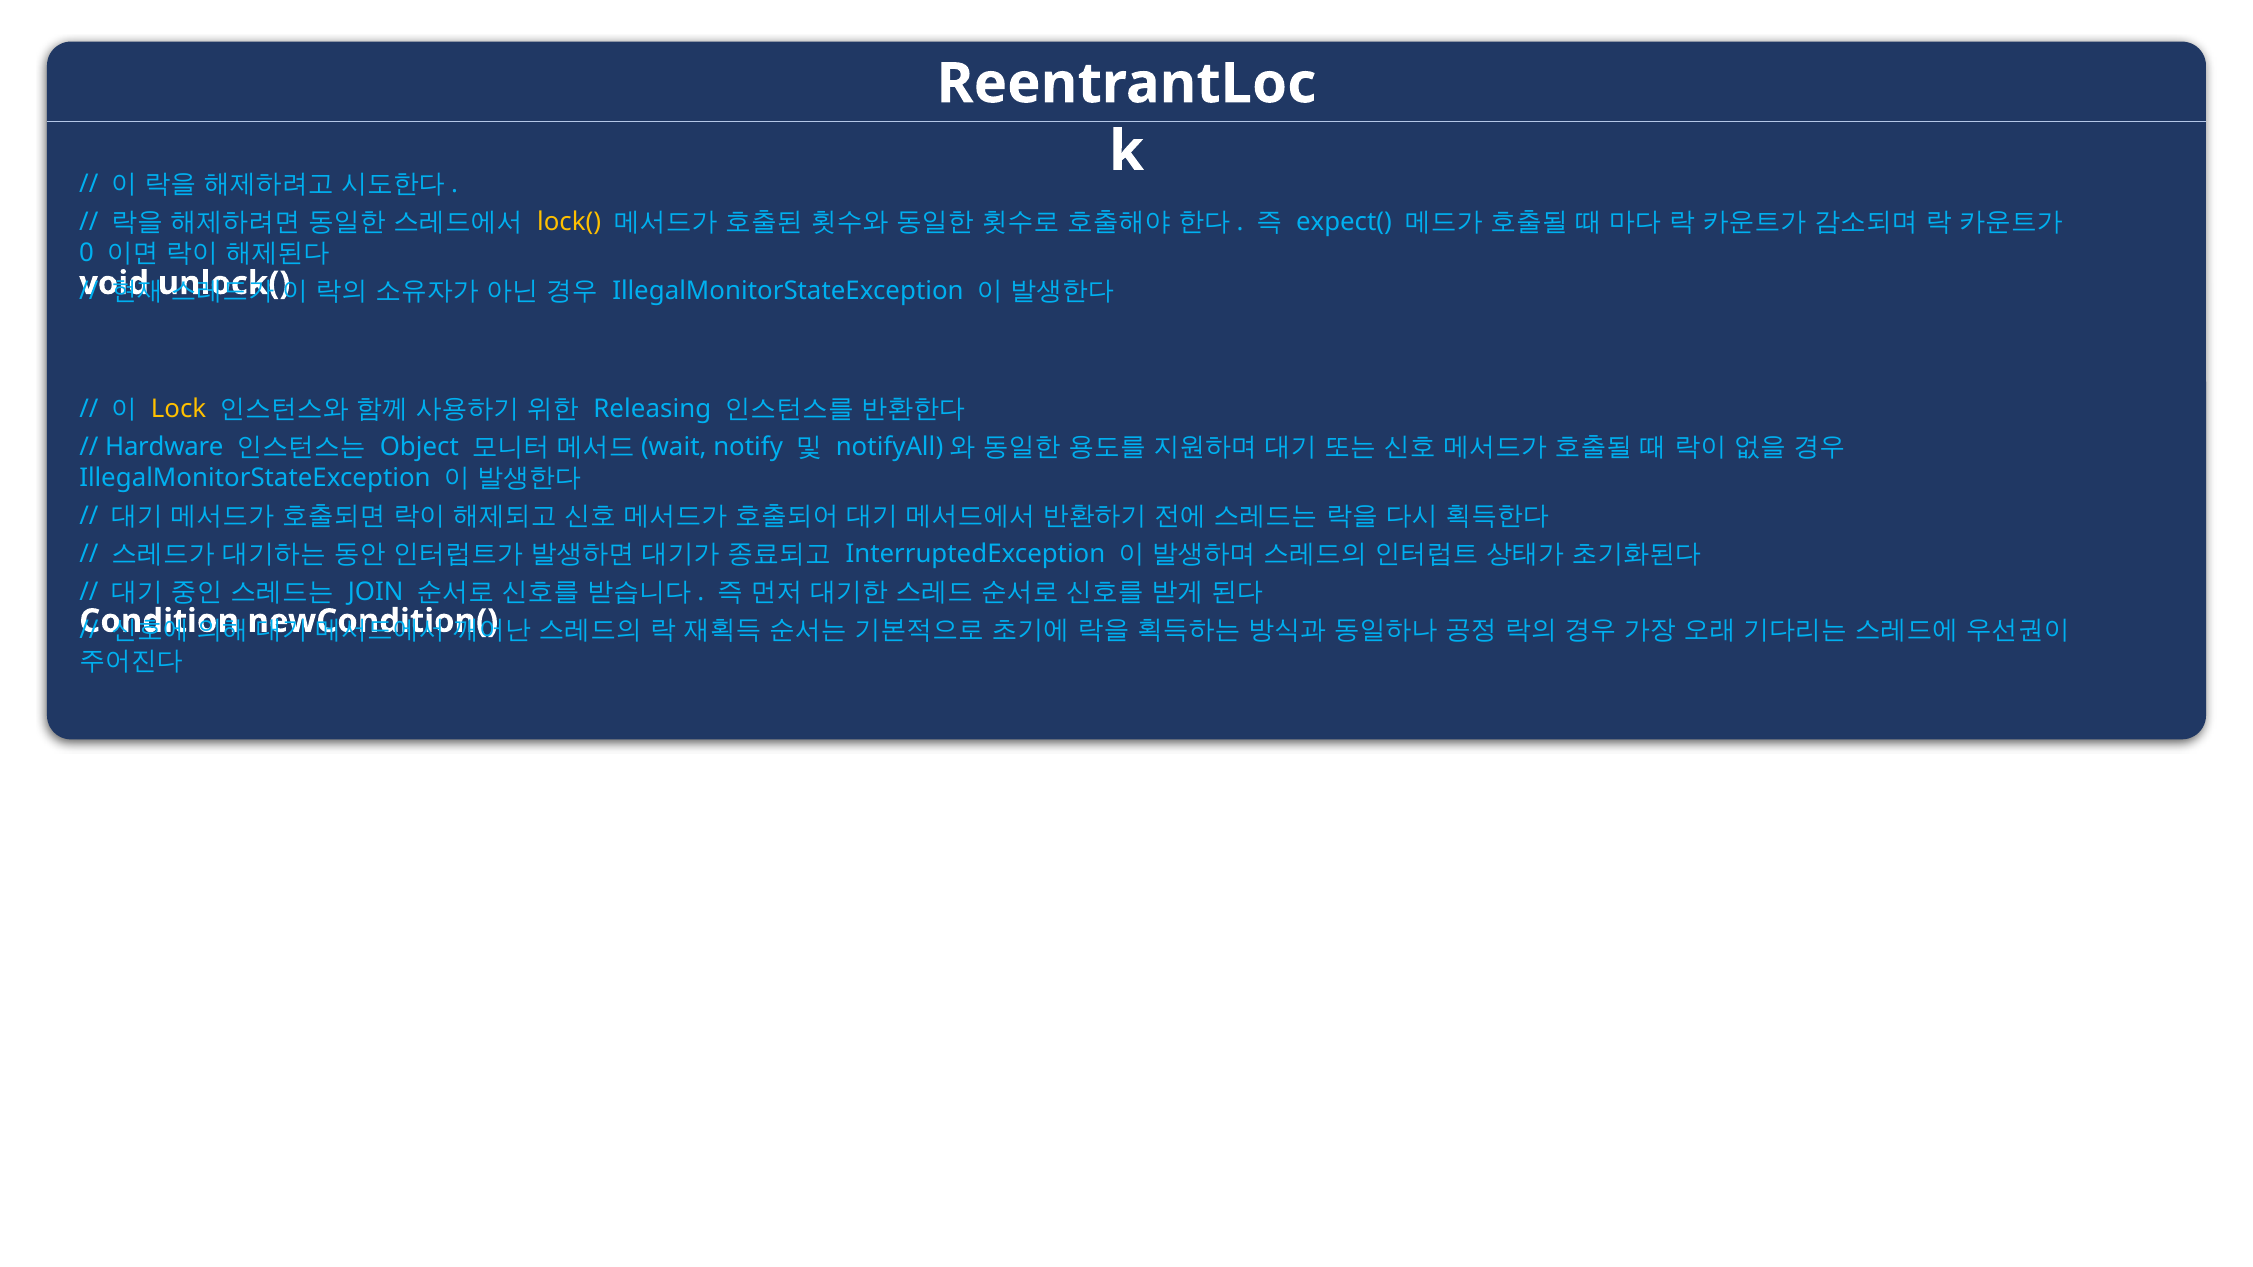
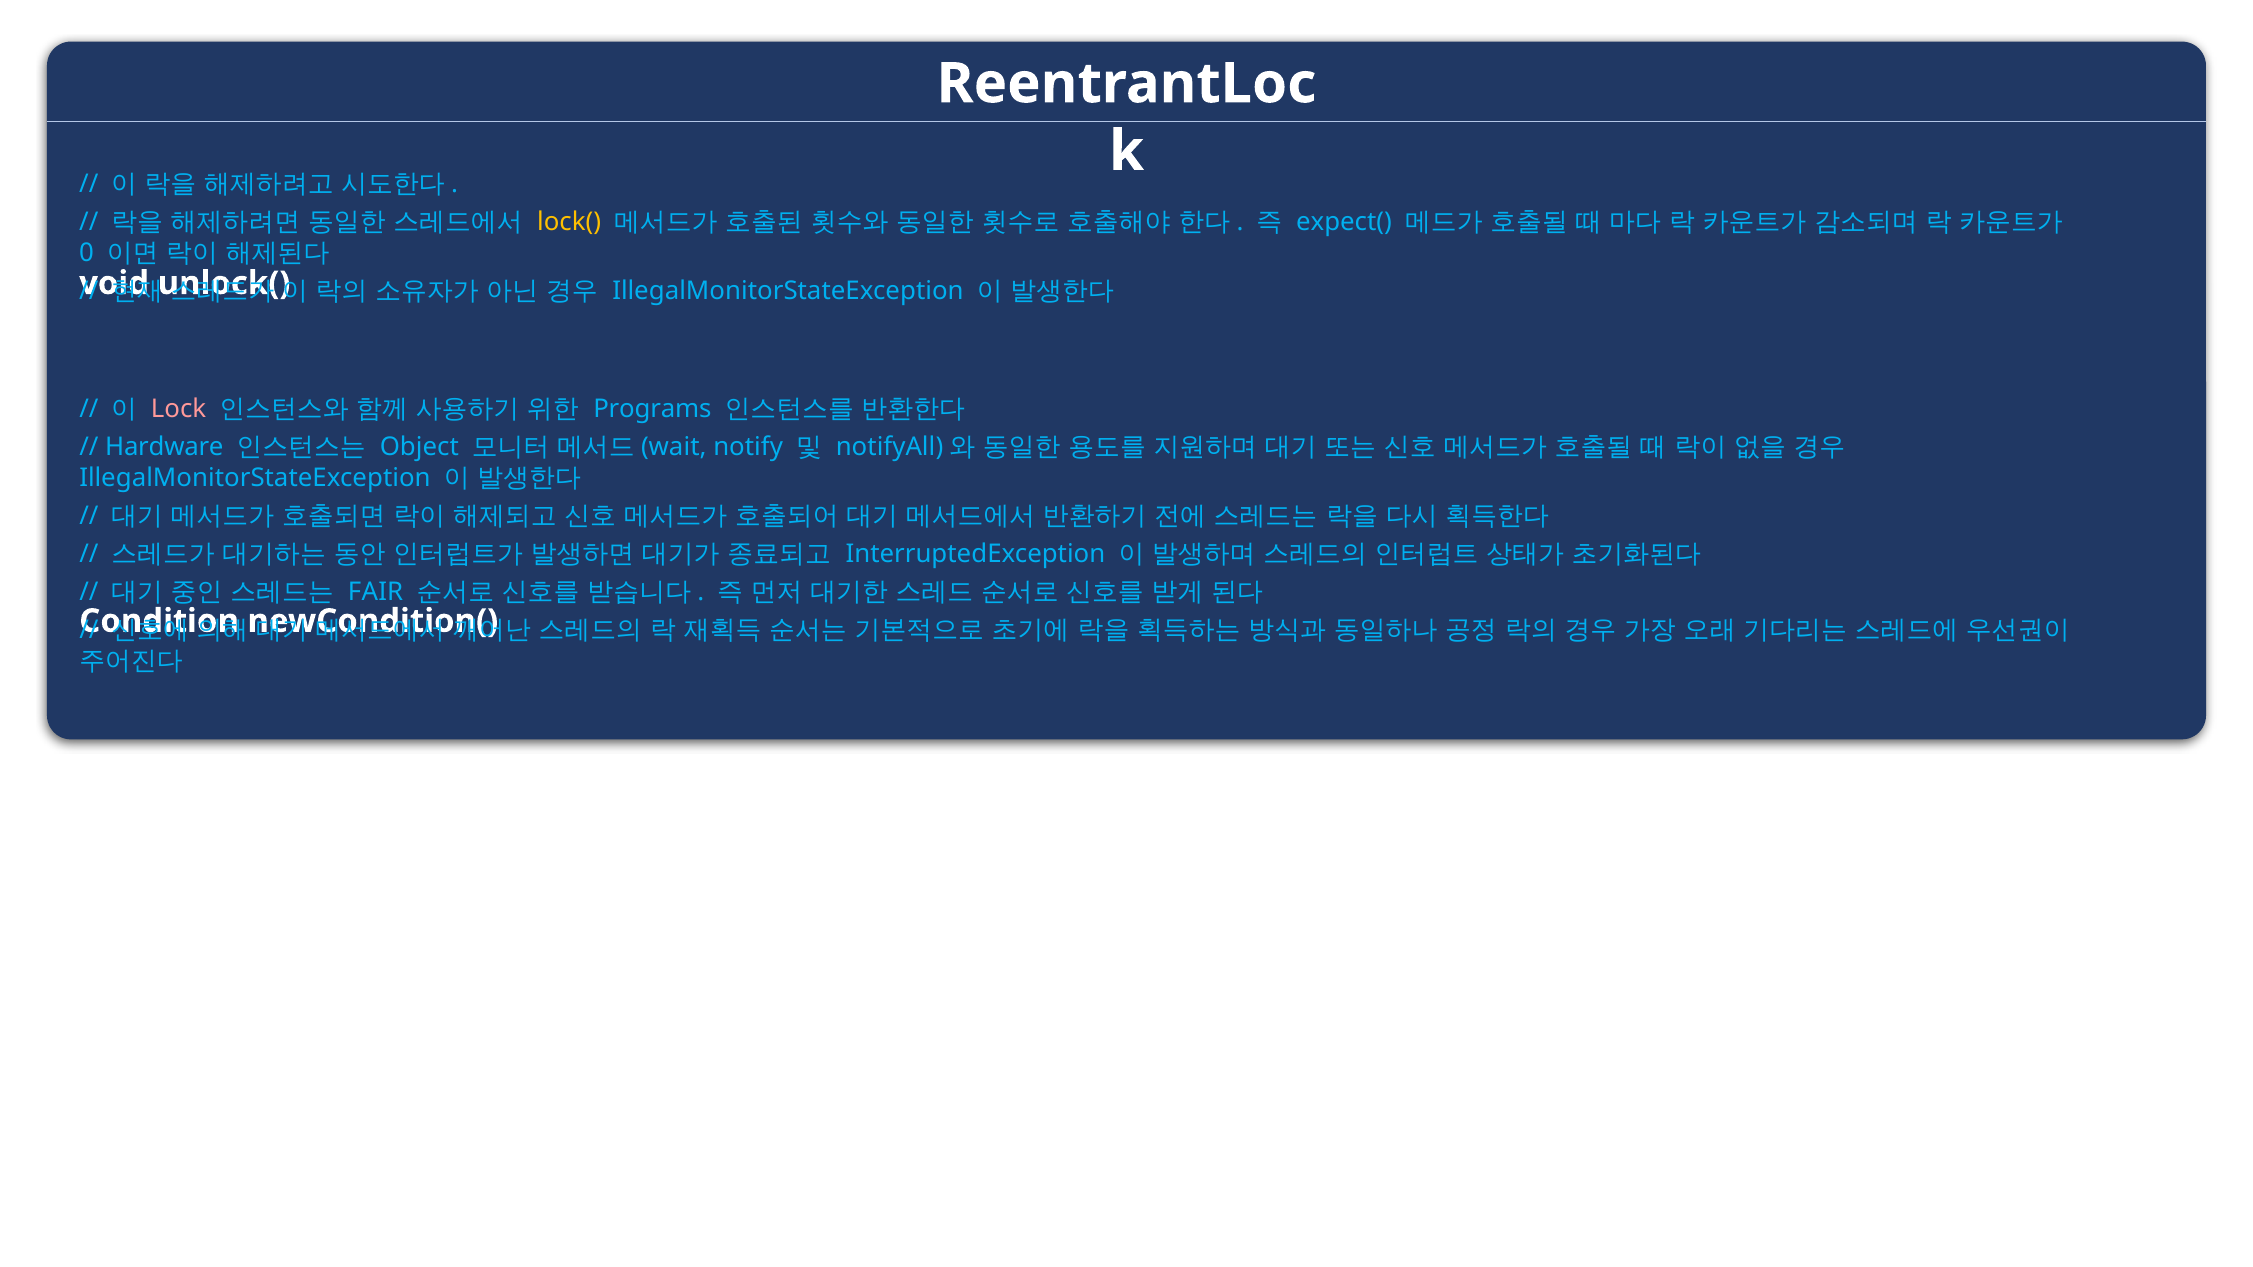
Lock colour: yellow -> pink
Releasing: Releasing -> Programs
JOIN: JOIN -> FAIR
